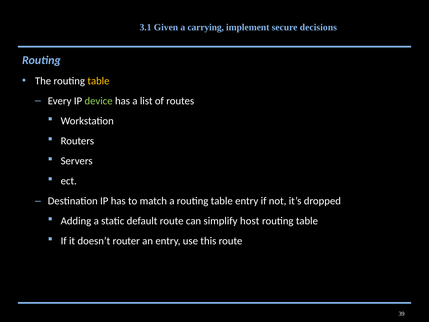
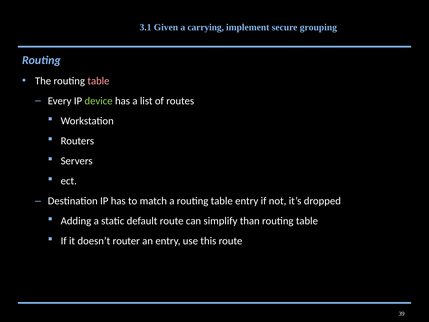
decisions: decisions -> grouping
table at (98, 81) colour: yellow -> pink
host: host -> than
